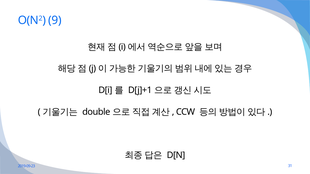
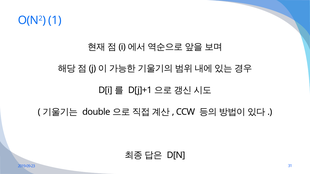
9: 9 -> 1
